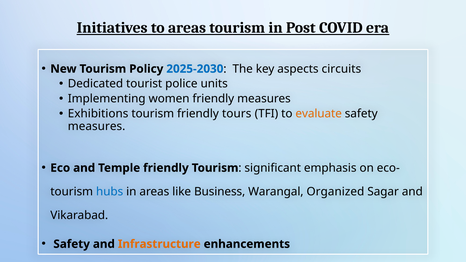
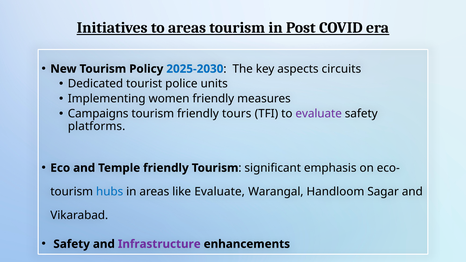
Exhibitions: Exhibitions -> Campaigns
evaluate at (319, 114) colour: orange -> purple
measures at (97, 126): measures -> platforms
like Business: Business -> Evaluate
Organized: Organized -> Handloom
Infrastructure colour: orange -> purple
